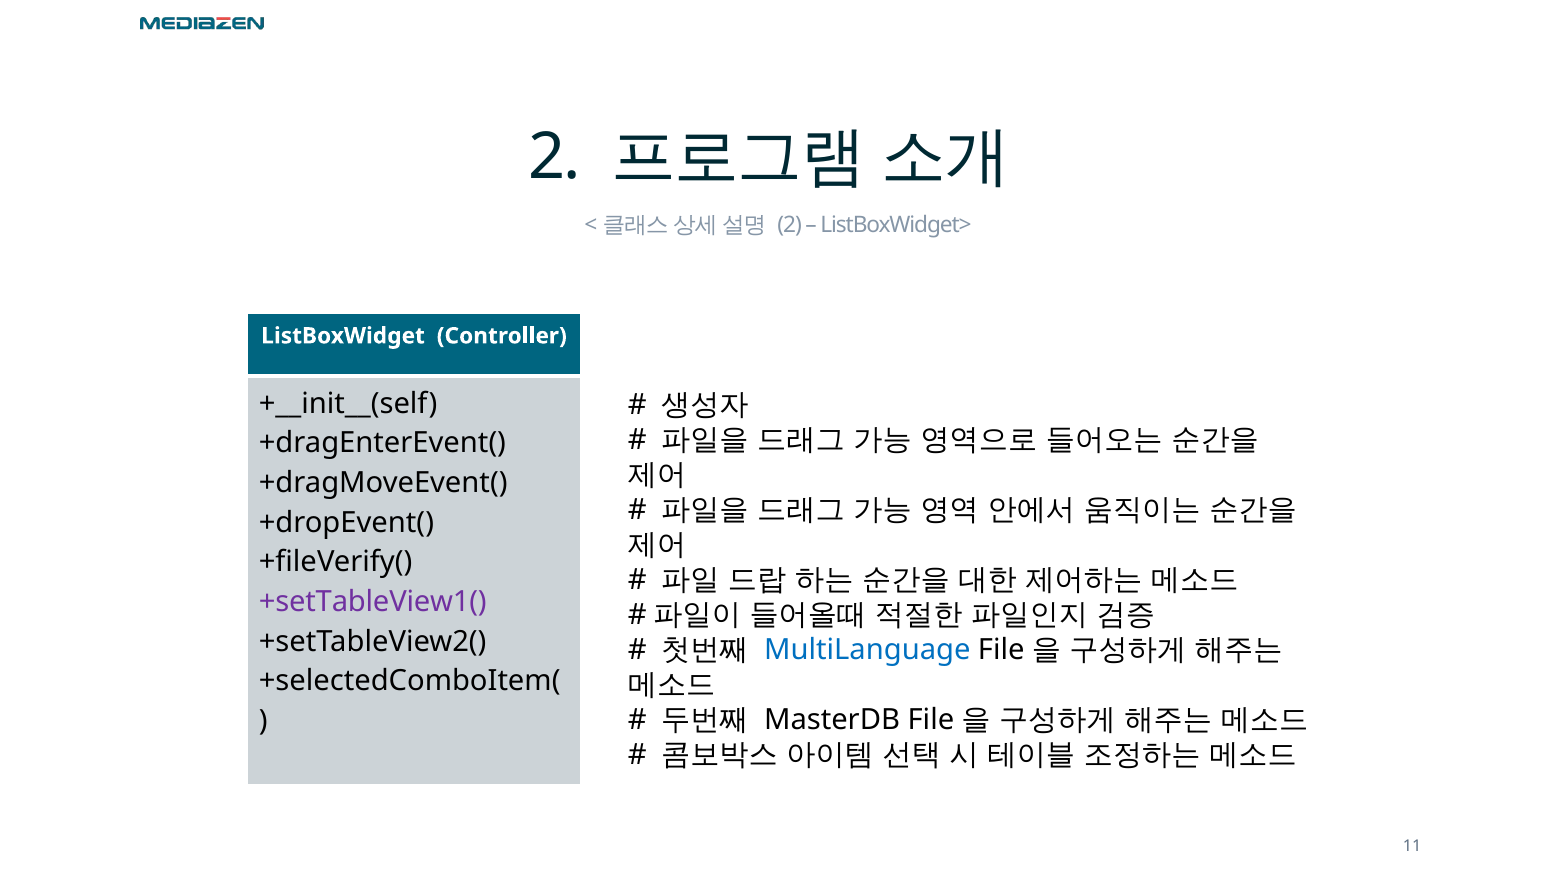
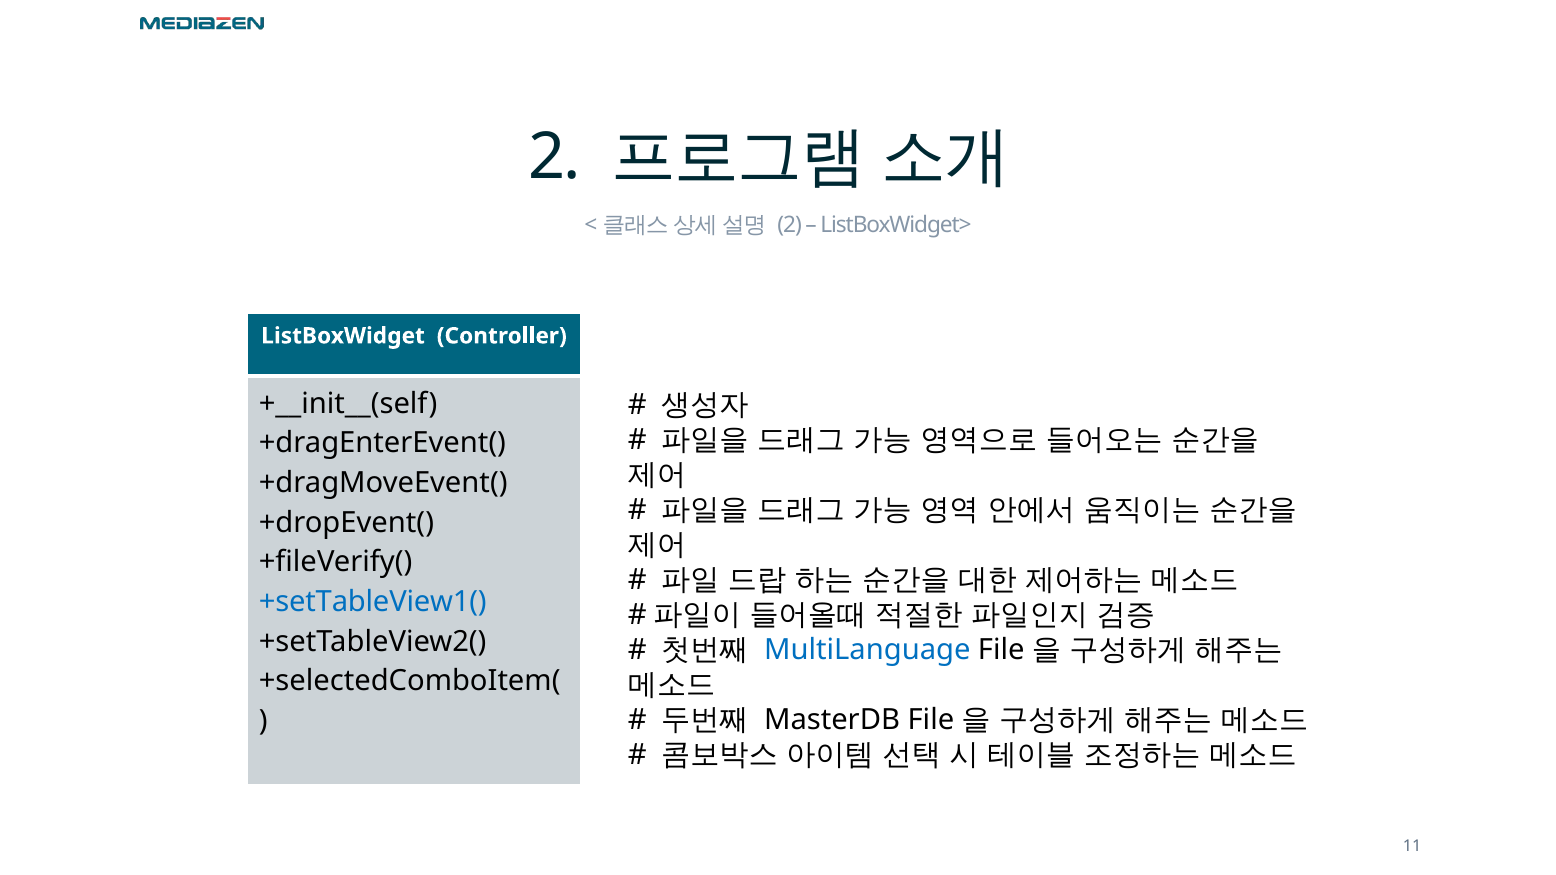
+setTableView1( colour: purple -> blue
